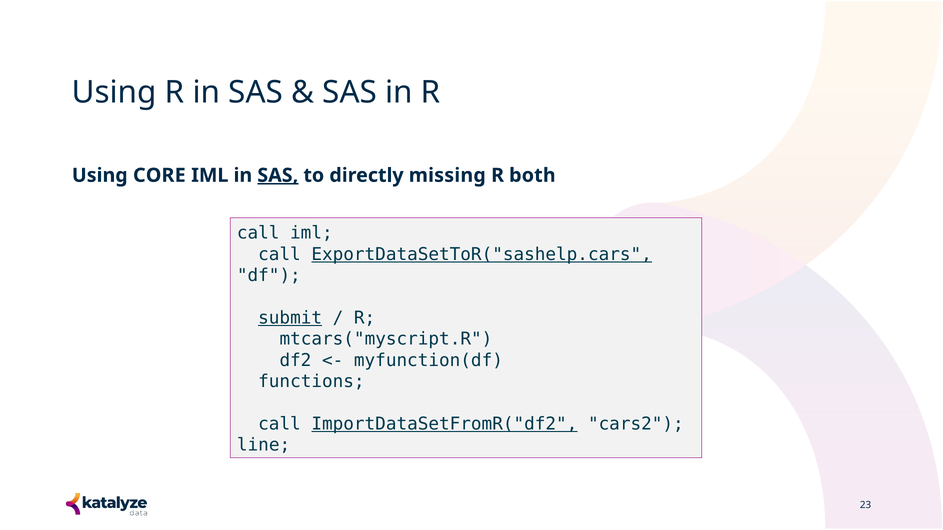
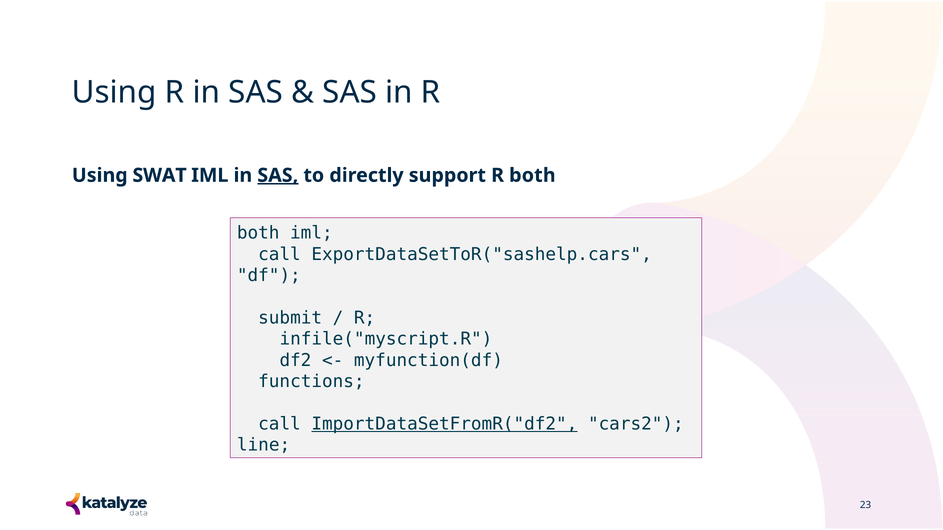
CORE: CORE -> SWAT
missing: missing -> support
call at (258, 233): call -> both
ExportDataSetToR("sashelp.cars underline: present -> none
submit underline: present -> none
mtcars("myscript.R: mtcars("myscript.R -> infile("myscript.R
